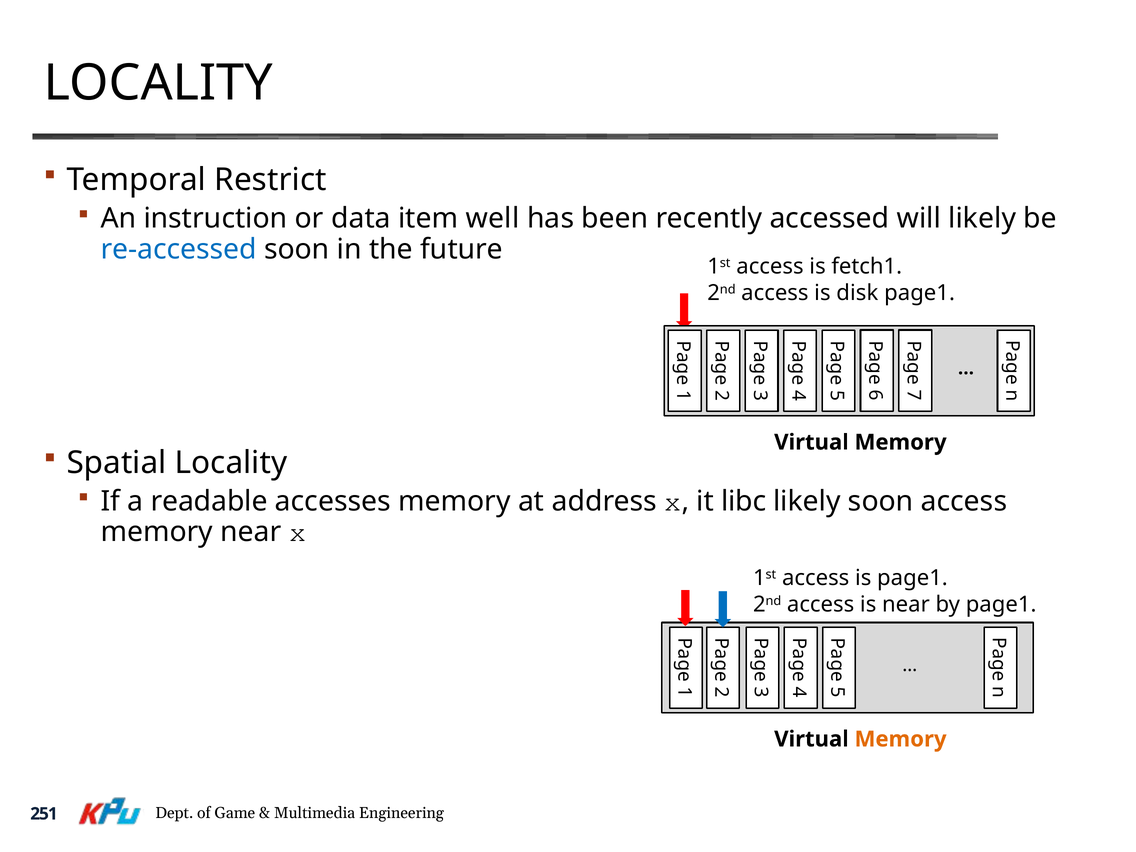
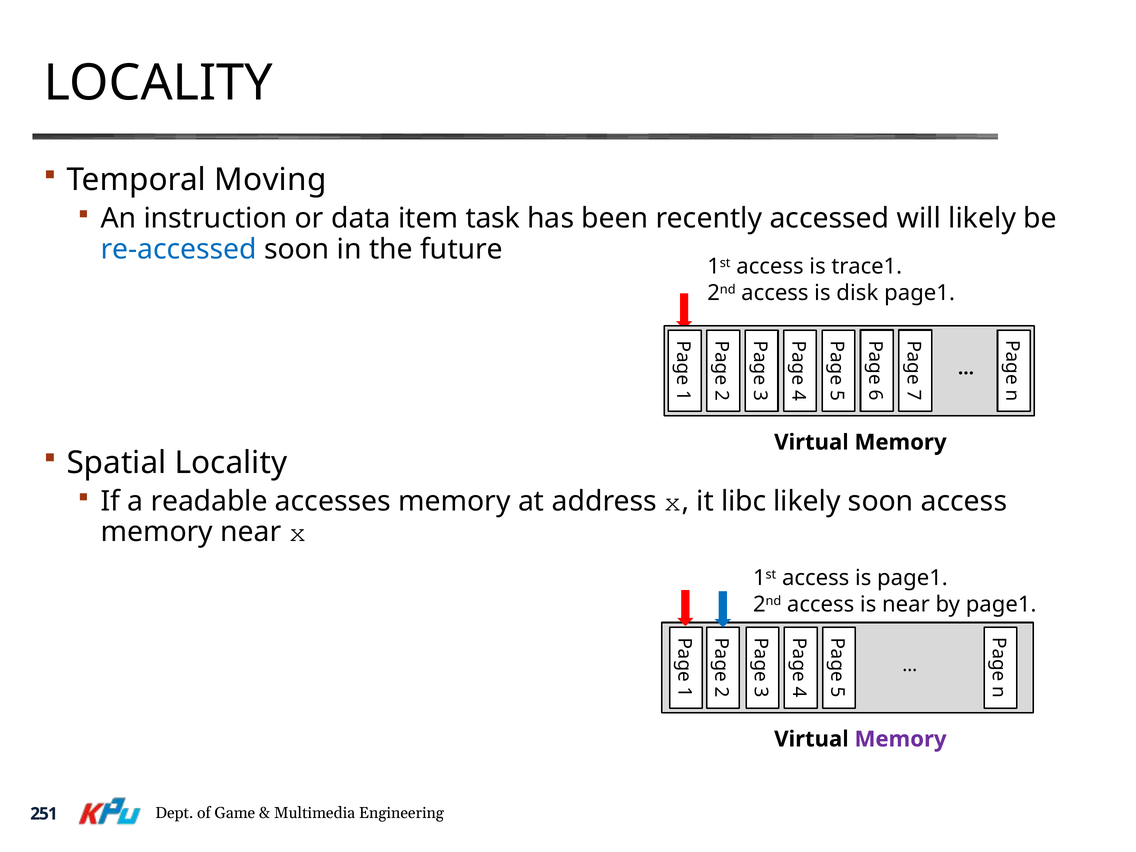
Restrict: Restrict -> Moving
well: well -> task
fetch1: fetch1 -> trace1
Memory at (901, 739) colour: orange -> purple
